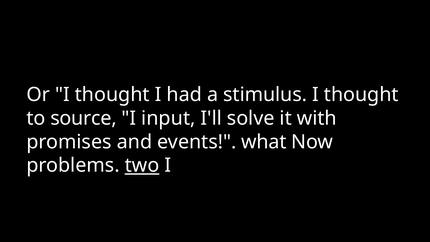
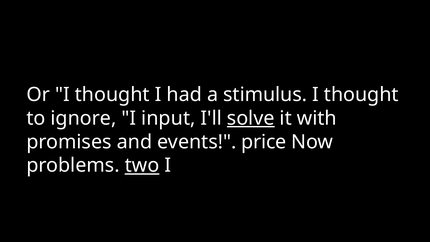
source: source -> ignore
solve underline: none -> present
what: what -> price
